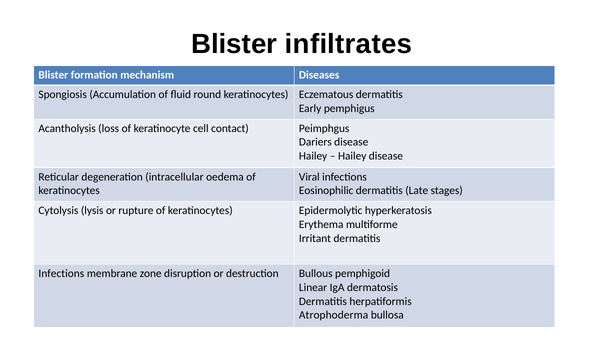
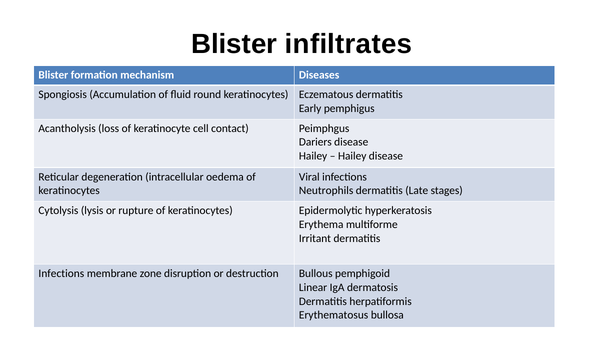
Eosinophilic: Eosinophilic -> Neutrophils
Atrophoderma: Atrophoderma -> Erythematosus
